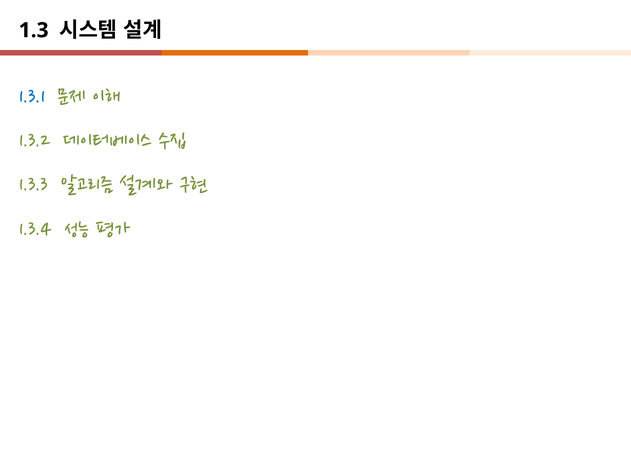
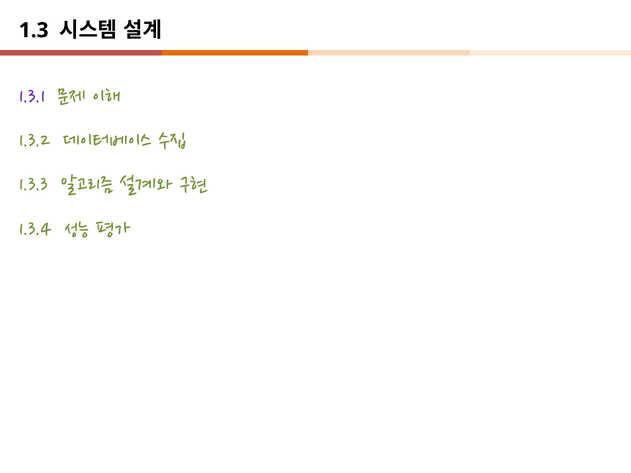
1.3.1 colour: blue -> purple
